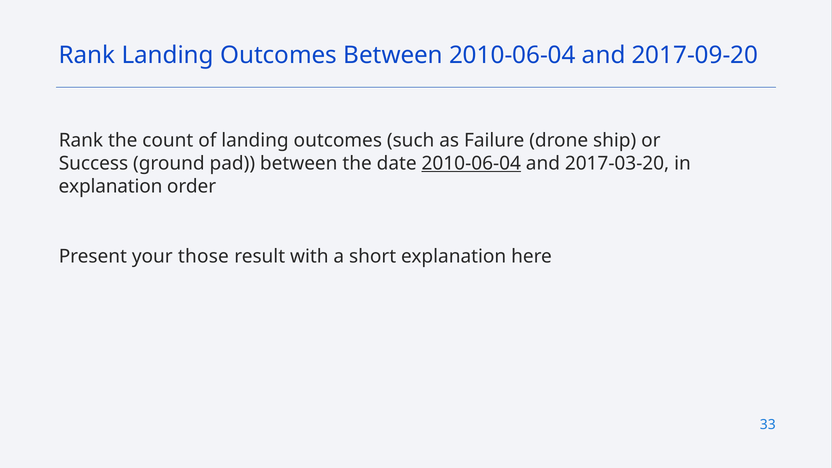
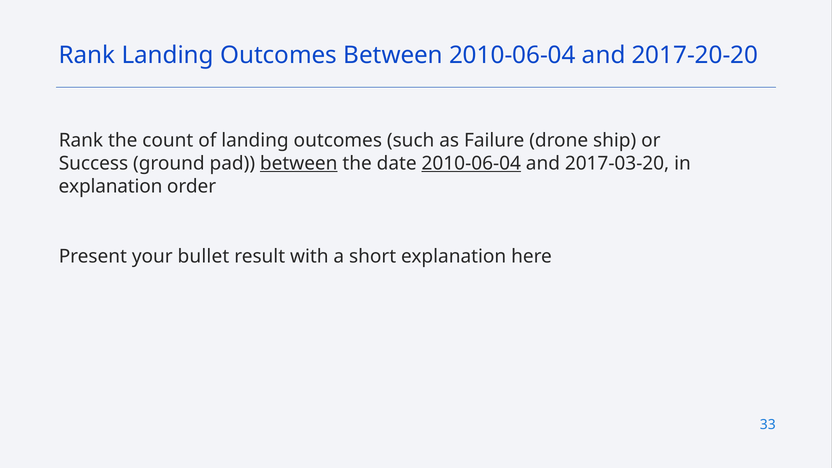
2017-09-20: 2017-09-20 -> 2017-20-20
between at (299, 163) underline: none -> present
those: those -> bullet
